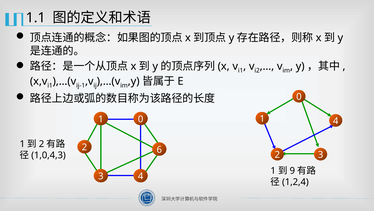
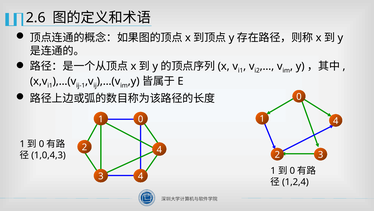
1.1: 1.1 -> 2.6
2 at (42, 144): 2 -> 0
6 at (159, 149): 6 -> 4
9 at (292, 170): 9 -> 0
